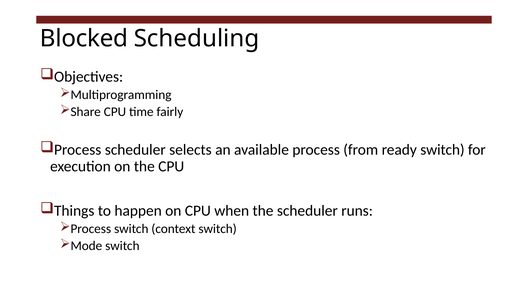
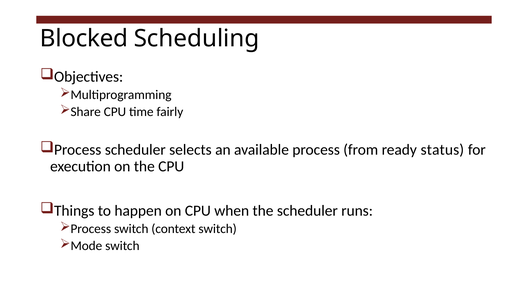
ready switch: switch -> status
